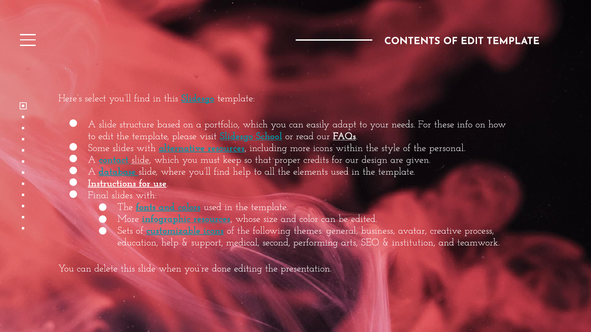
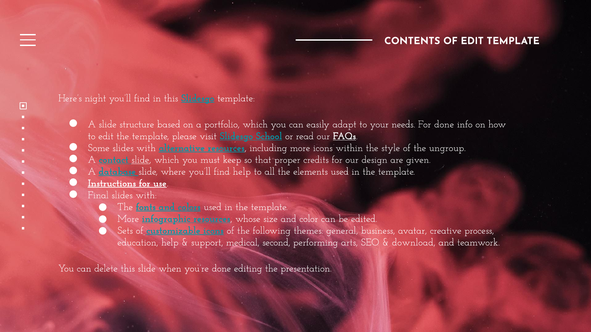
select: select -> night
For these: these -> done
personal: personal -> ungroup
institution: institution -> download
